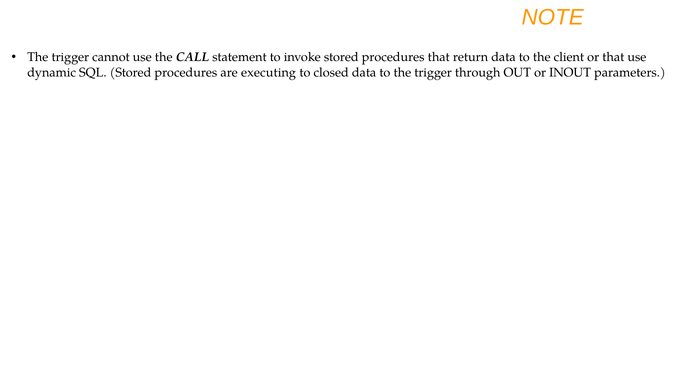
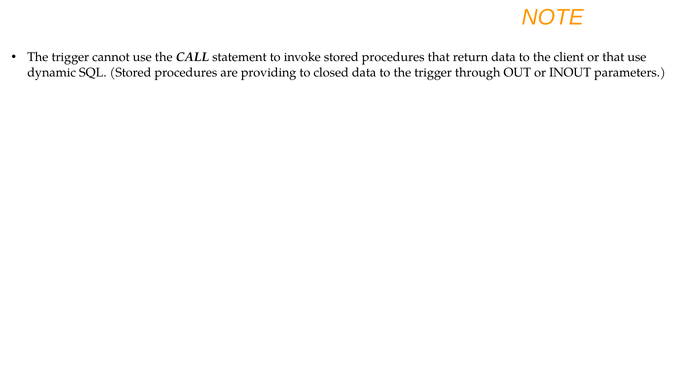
executing: executing -> providing
